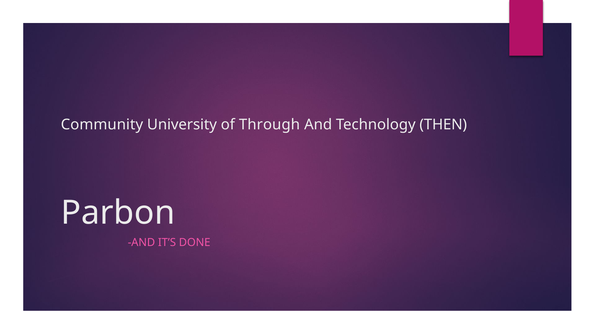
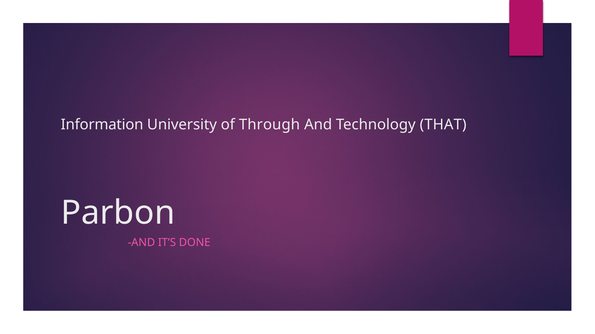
Community: Community -> Information
THEN: THEN -> THAT
